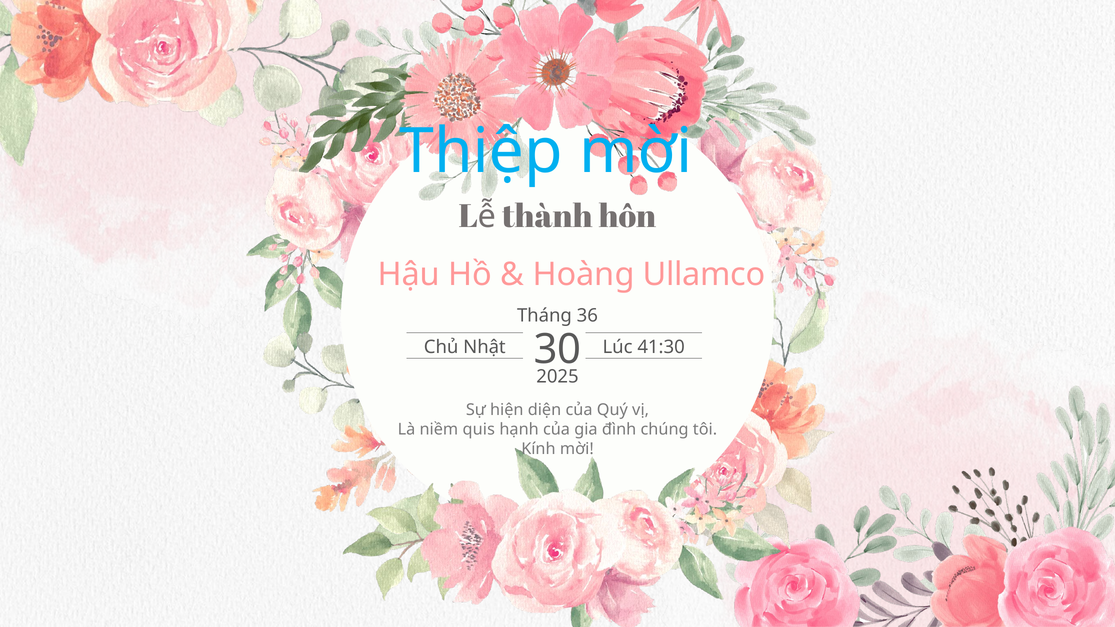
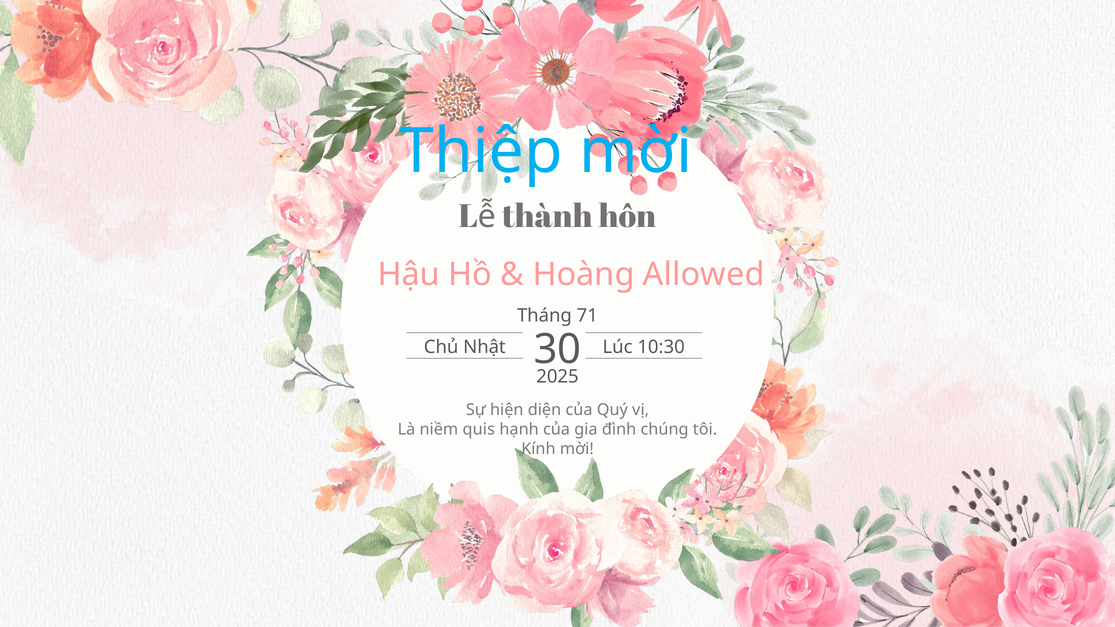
Ullamco: Ullamco -> Allowed
36: 36 -> 71
41:30: 41:30 -> 10:30
